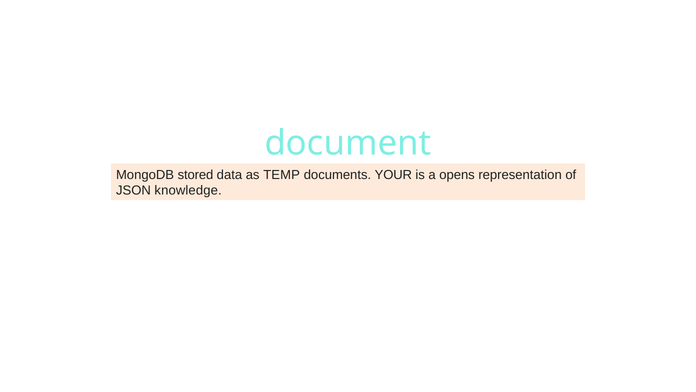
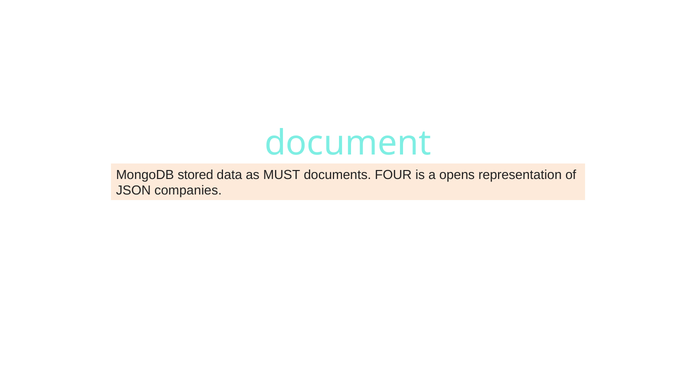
TEMP: TEMP -> MUST
YOUR: YOUR -> FOUR
knowledge: knowledge -> companies
